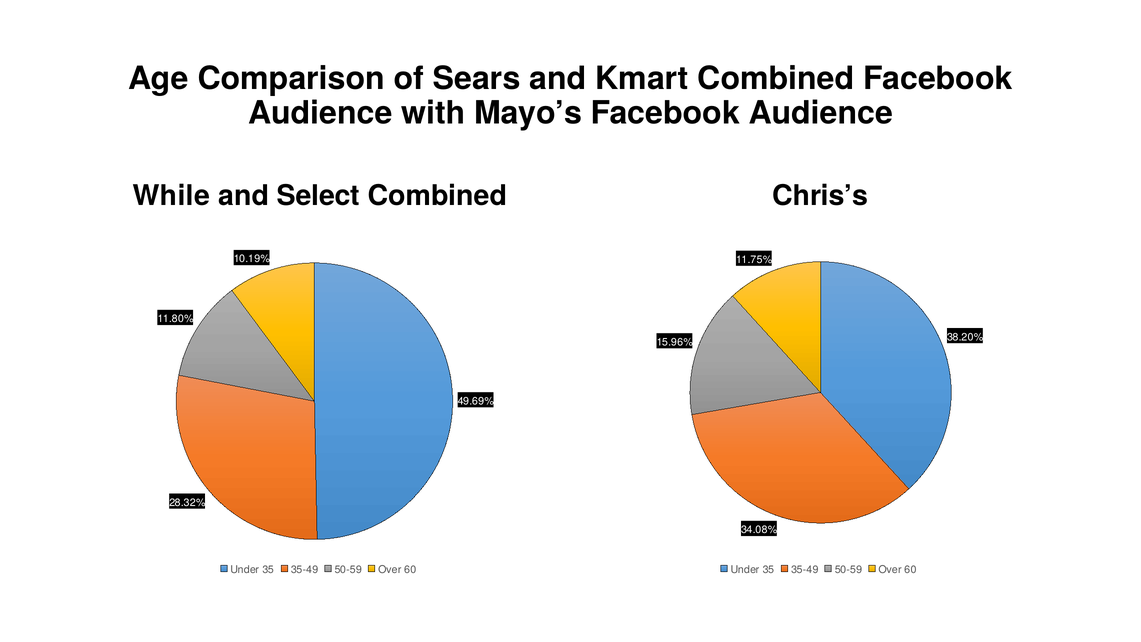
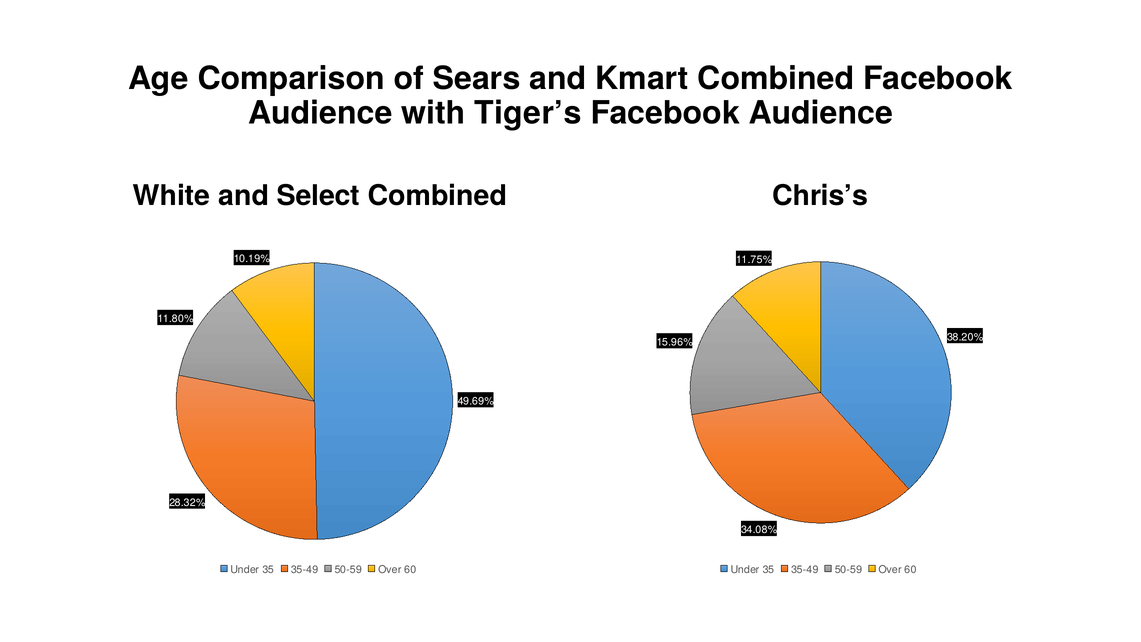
Mayo’s: Mayo’s -> Tiger’s
While: While -> White
